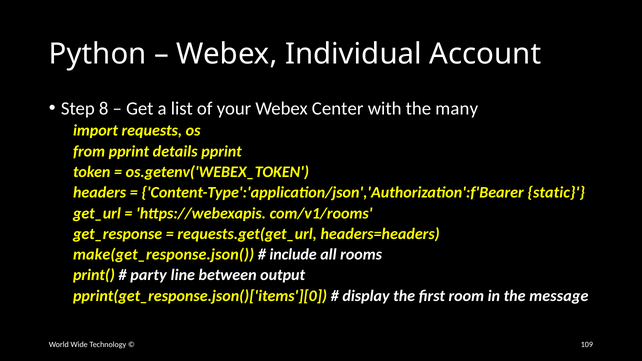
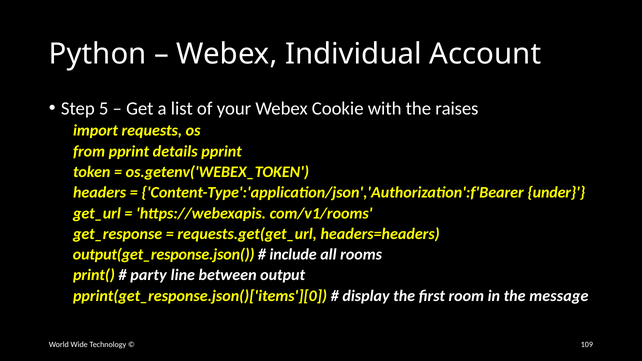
8: 8 -> 5
Center: Center -> Cookie
many: many -> raises
static: static -> under
make(get_response.json(: make(get_response.json( -> output(get_response.json(
